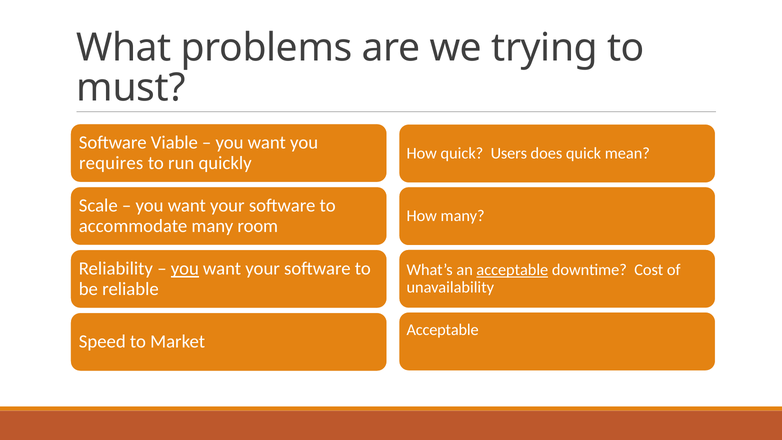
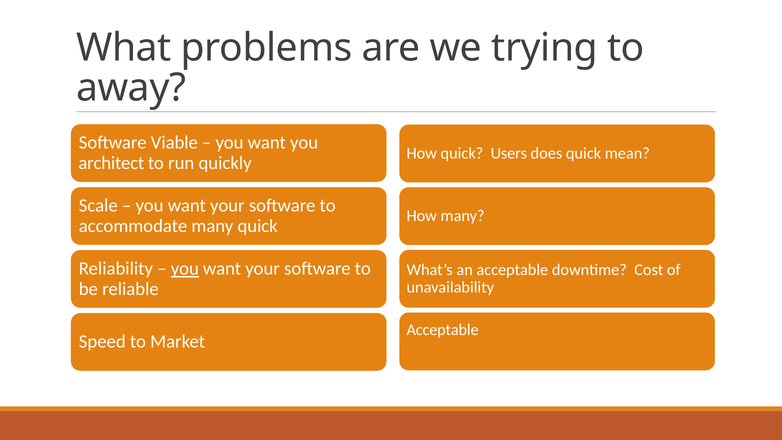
must: must -> away
requires: requires -> architect
many room: room -> quick
acceptable at (512, 270) underline: present -> none
